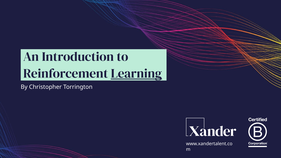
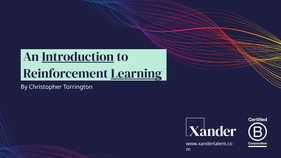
Introduction underline: none -> present
